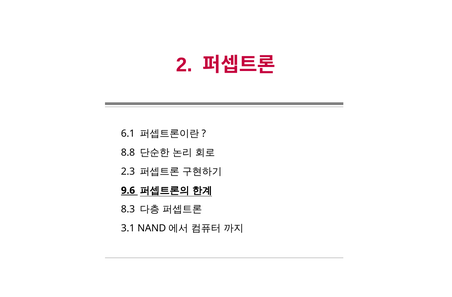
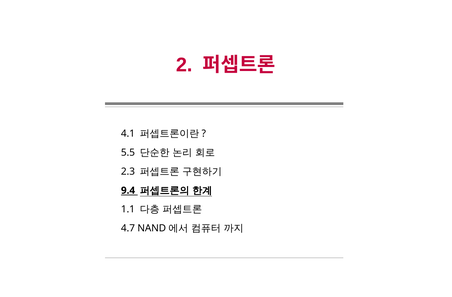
6.1: 6.1 -> 4.1
8.8: 8.8 -> 5.5
9.6: 9.6 -> 9.4
8.3: 8.3 -> 1.1
3.1: 3.1 -> 4.7
